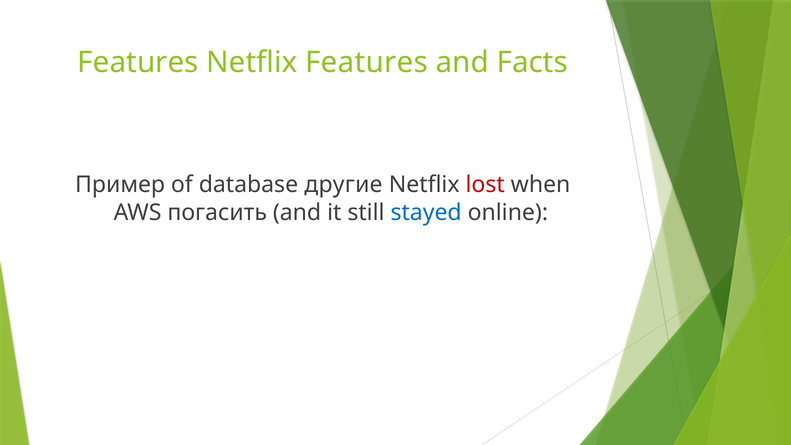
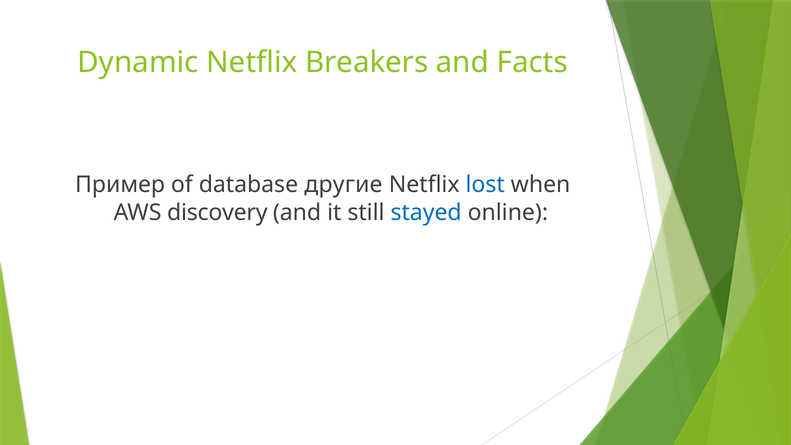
Features at (138, 62): Features -> Dynamic
Netflix Features: Features -> Breakers
lost colour: red -> blue
погасить: погасить -> discovery
